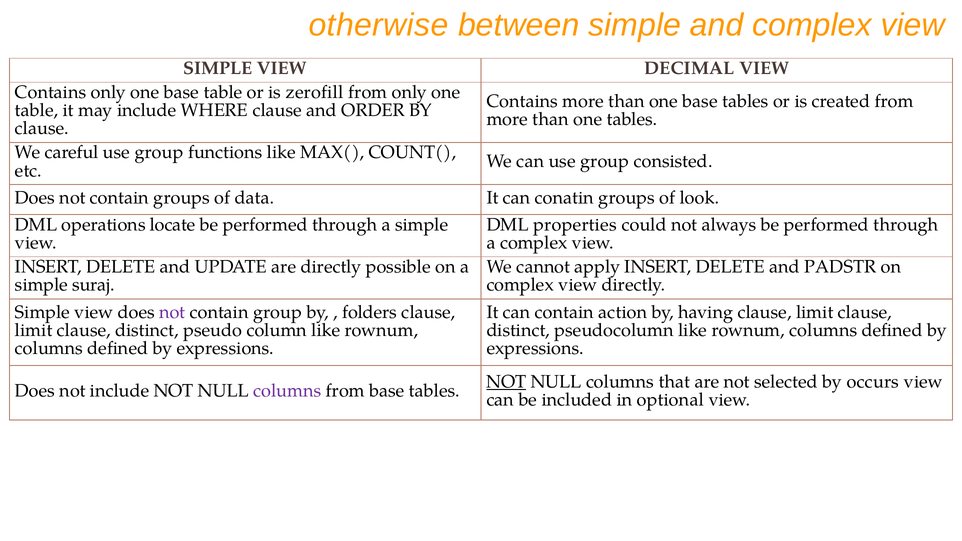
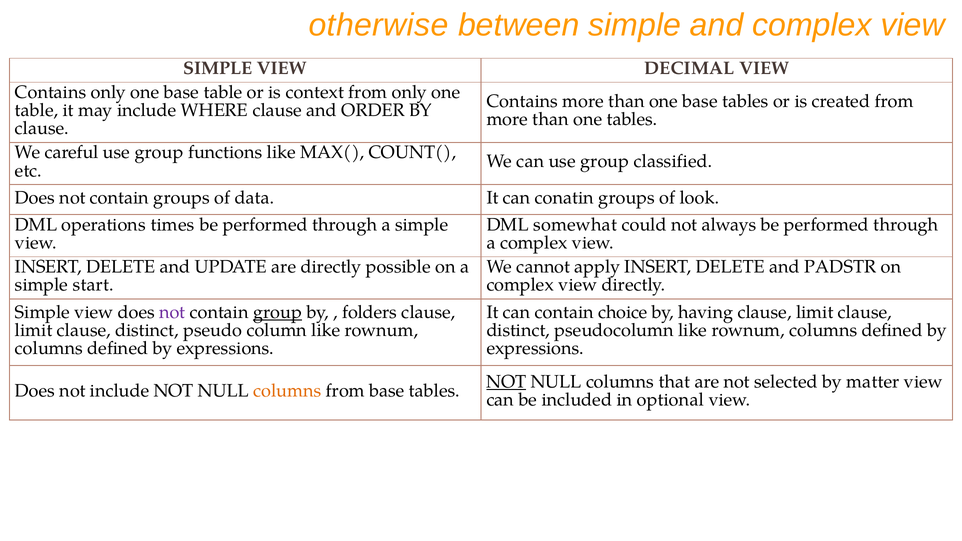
zerofill: zerofill -> context
consisted: consisted -> classified
locate: locate -> times
properties: properties -> somewhat
suraj: suraj -> start
group at (278, 312) underline: none -> present
action: action -> choice
occurs: occurs -> matter
columns at (287, 391) colour: purple -> orange
